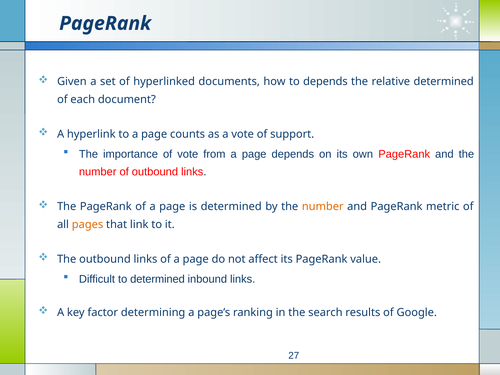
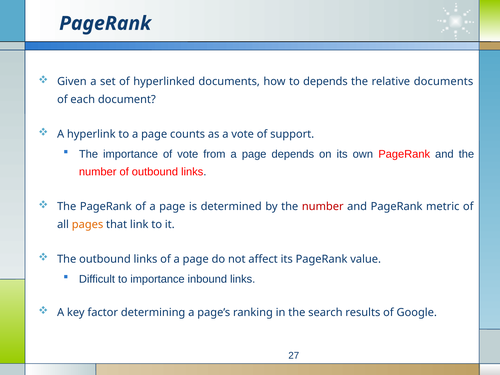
relative determined: determined -> documents
number at (323, 207) colour: orange -> red
to determined: determined -> importance
